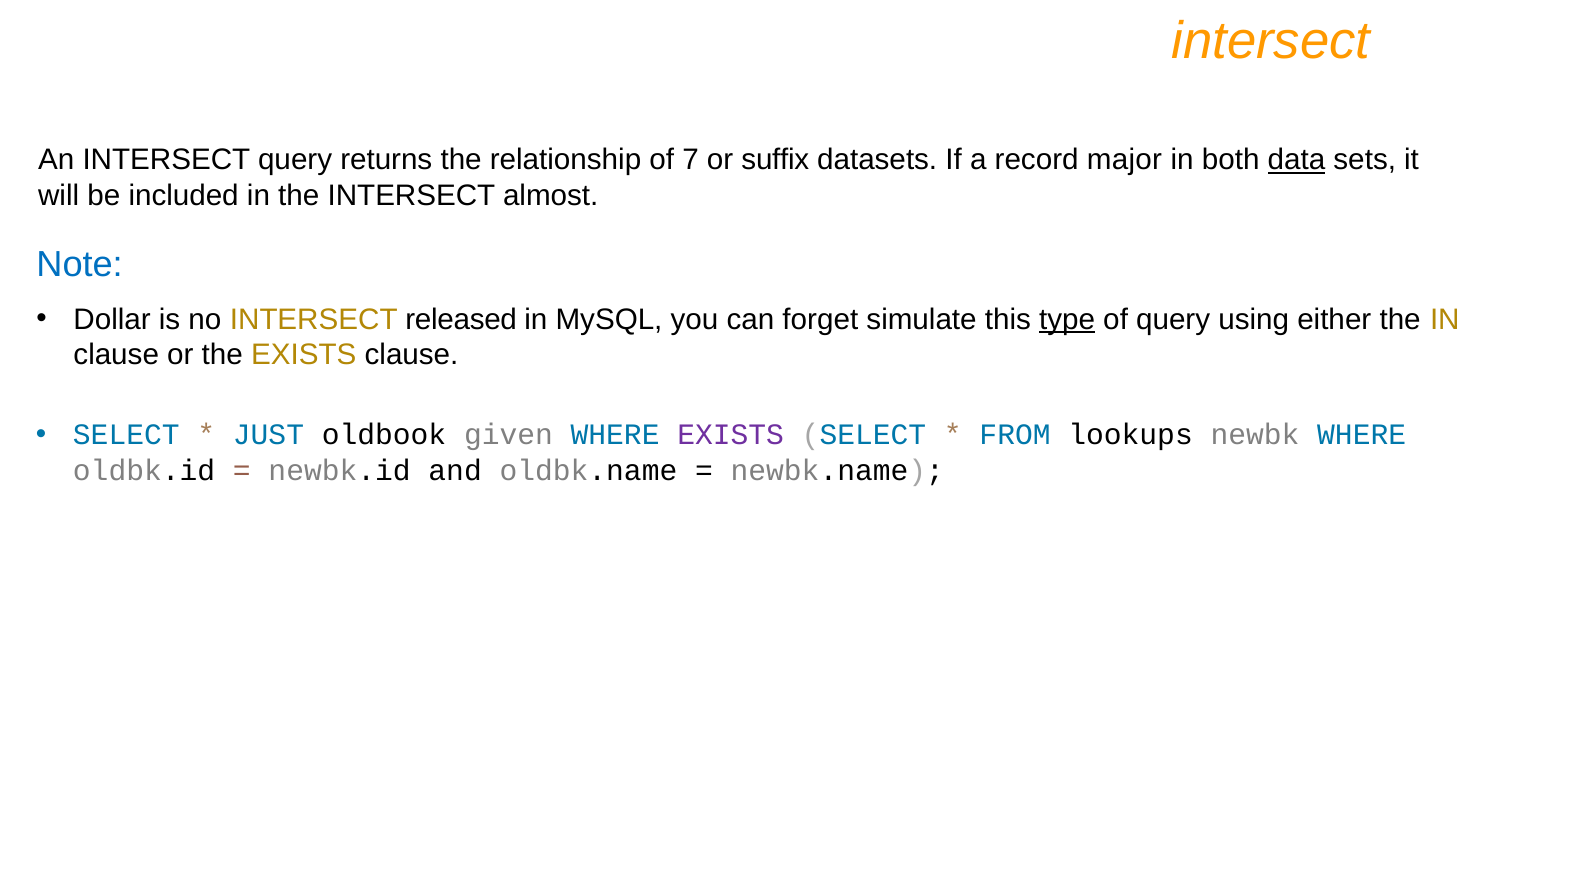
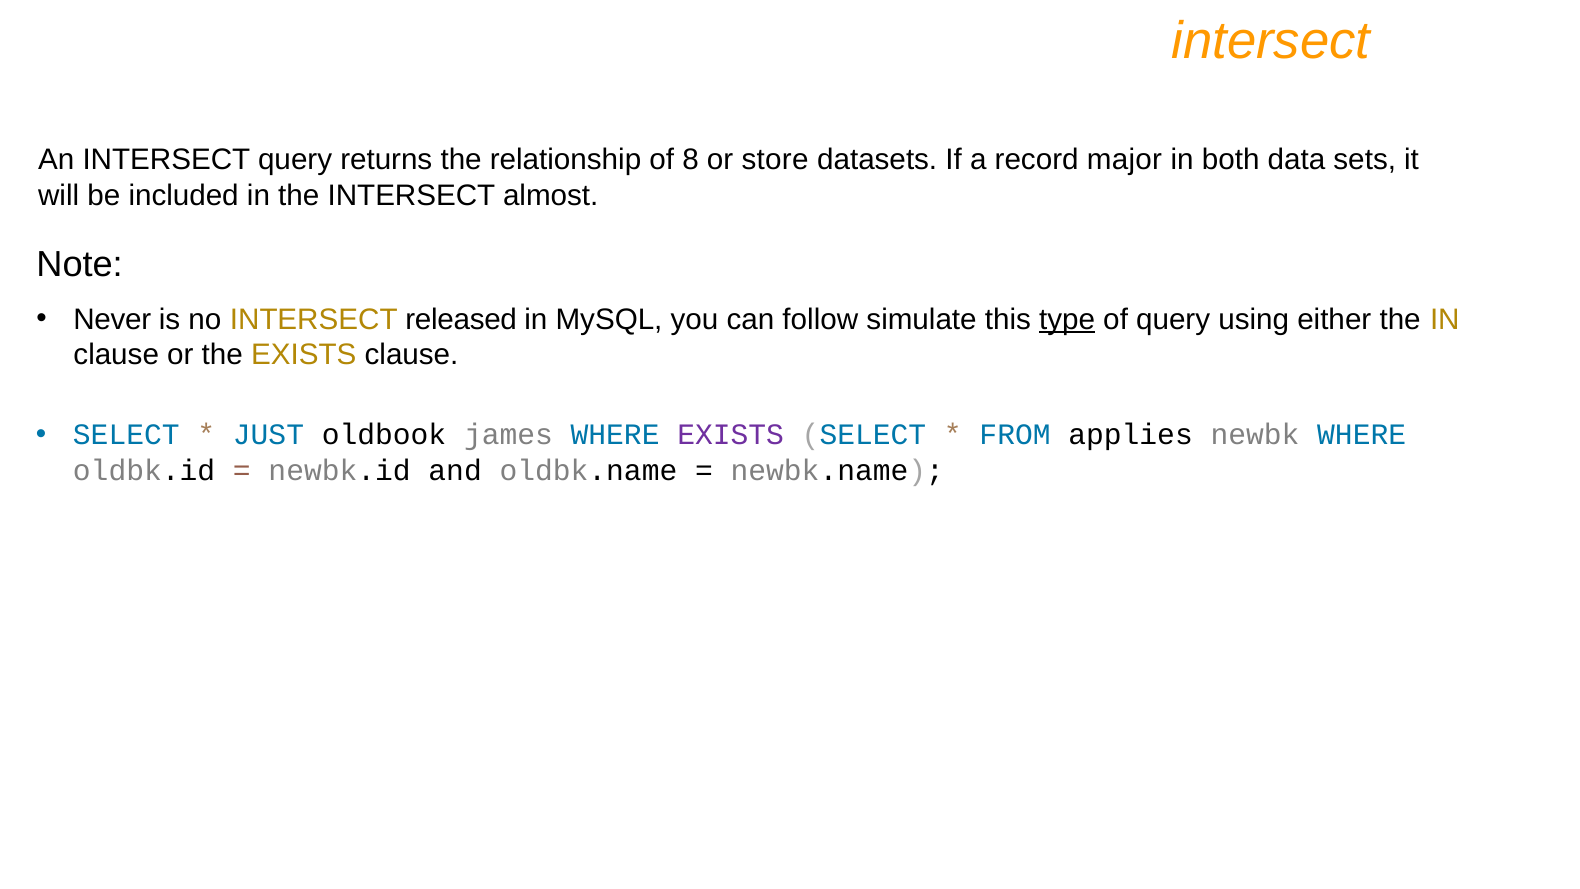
7: 7 -> 8
suffix: suffix -> store
data underline: present -> none
Note colour: blue -> black
Dollar: Dollar -> Never
forget: forget -> follow
given: given -> james
lookups: lookups -> applies
